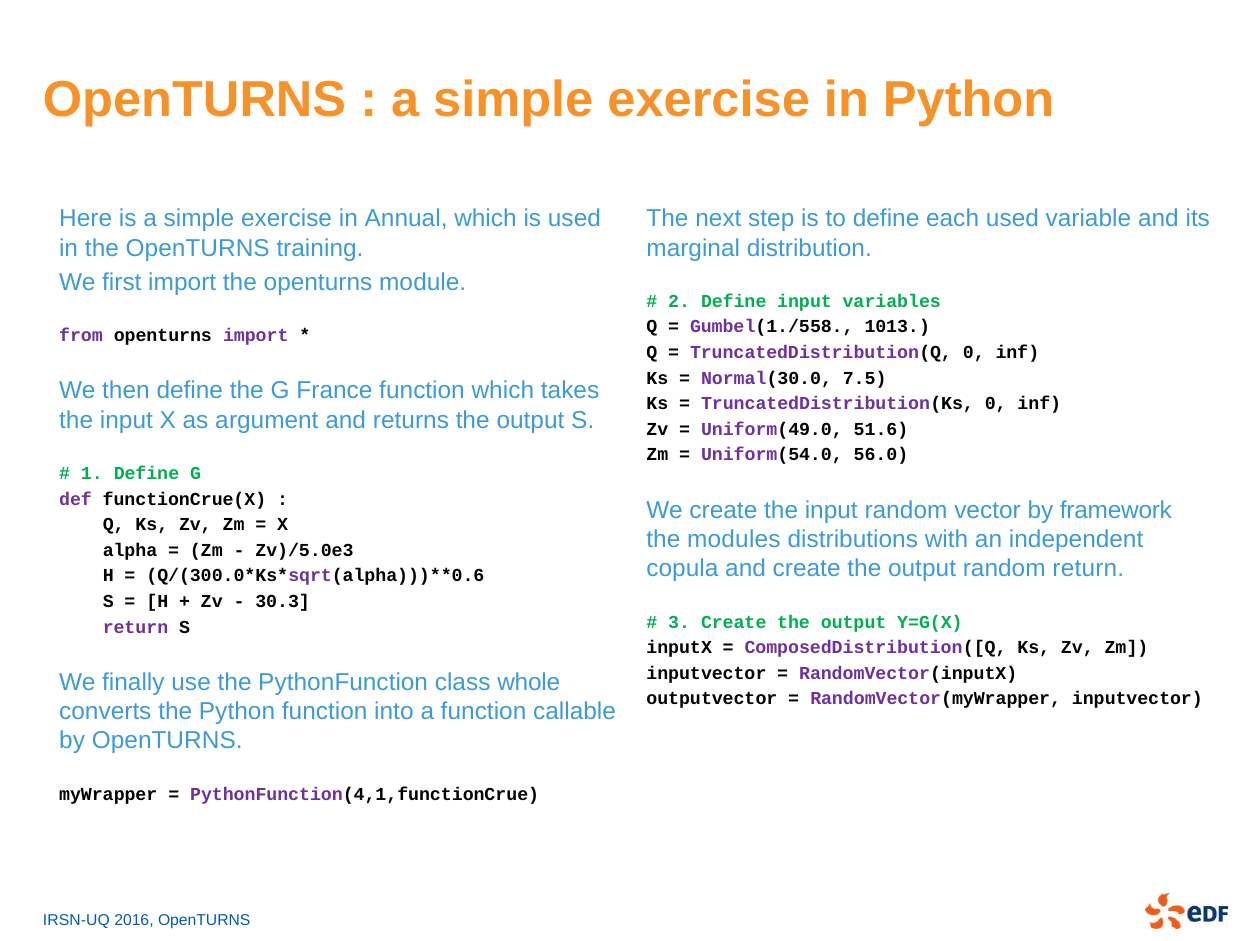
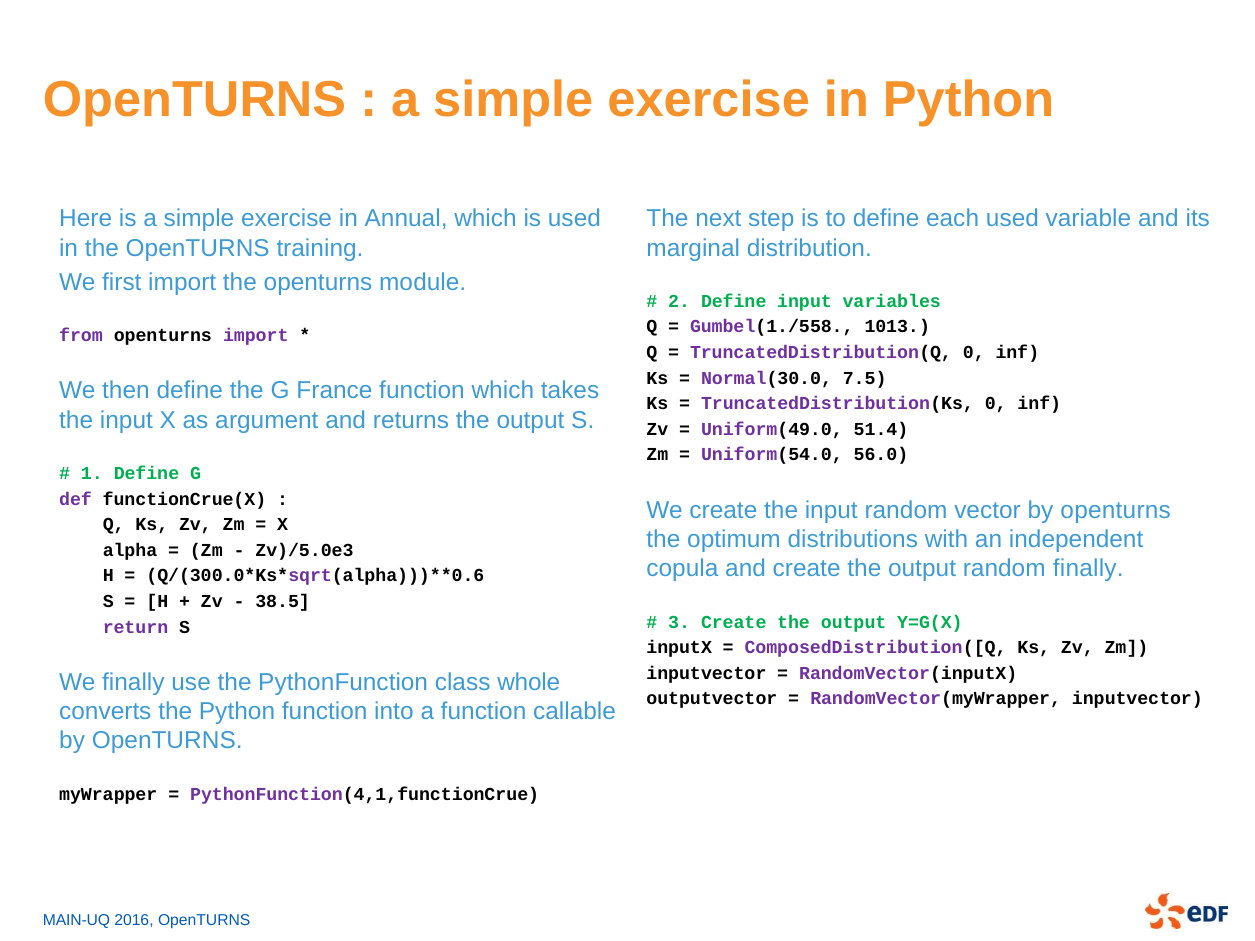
51.6: 51.6 -> 51.4
vector by framework: framework -> openturns
modules: modules -> optimum
random return: return -> finally
30.3: 30.3 -> 38.5
IRSN-UQ: IRSN-UQ -> MAIN-UQ
